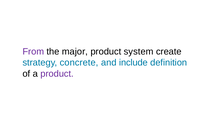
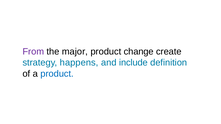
system: system -> change
concrete: concrete -> happens
product at (57, 74) colour: purple -> blue
